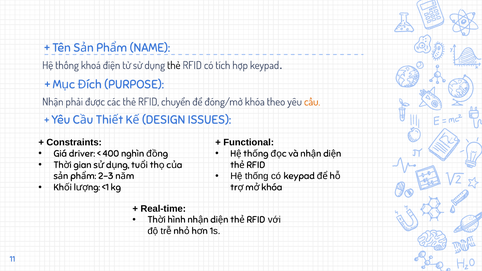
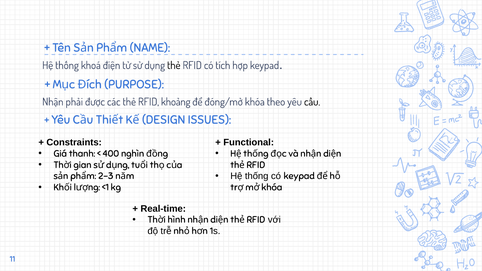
chuyển: chuyển -> khoảng
cầu colour: orange -> black
driver: driver -> thanh
